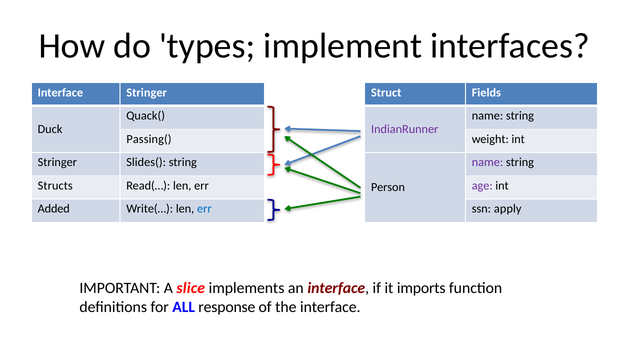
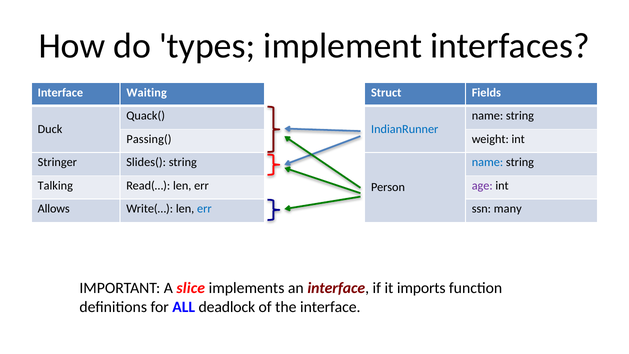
Interface Stringer: Stringer -> Waiting
IndianRunner colour: purple -> blue
name at (487, 162) colour: purple -> blue
Structs: Structs -> Talking
Added: Added -> Allows
apply: apply -> many
response: response -> deadlock
